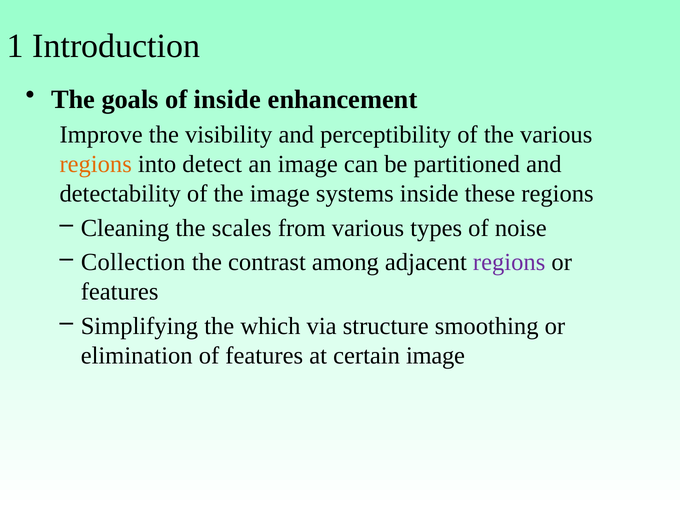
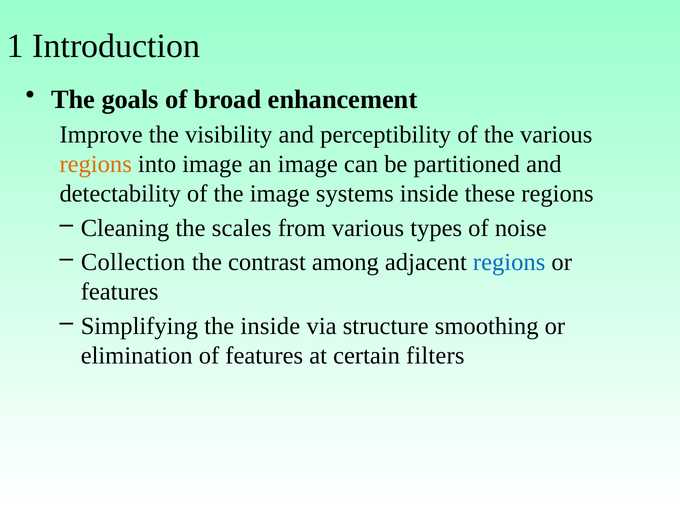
of inside: inside -> broad
into detect: detect -> image
regions at (509, 262) colour: purple -> blue
the which: which -> inside
certain image: image -> filters
